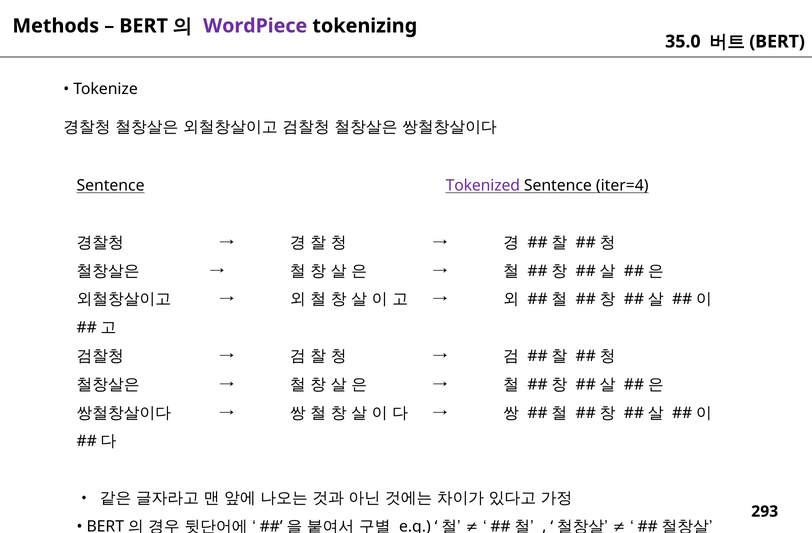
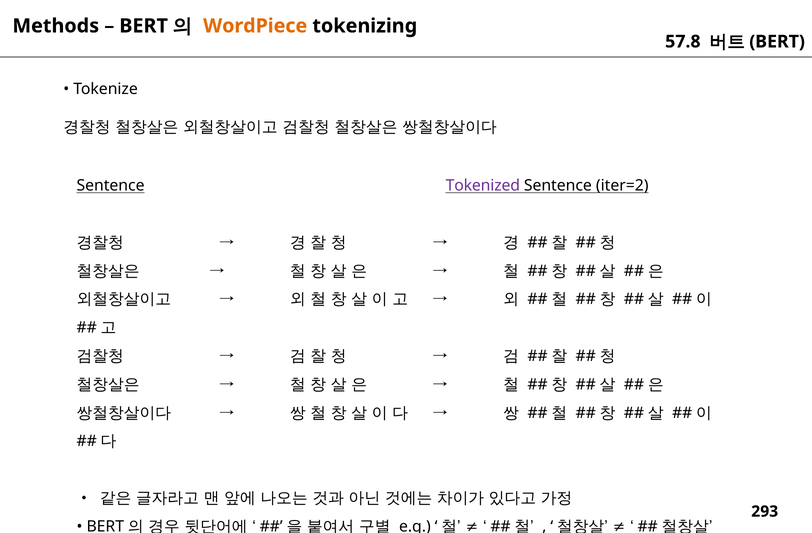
WordPiece colour: purple -> orange
35.0: 35.0 -> 57.8
iter=4: iter=4 -> iter=2
